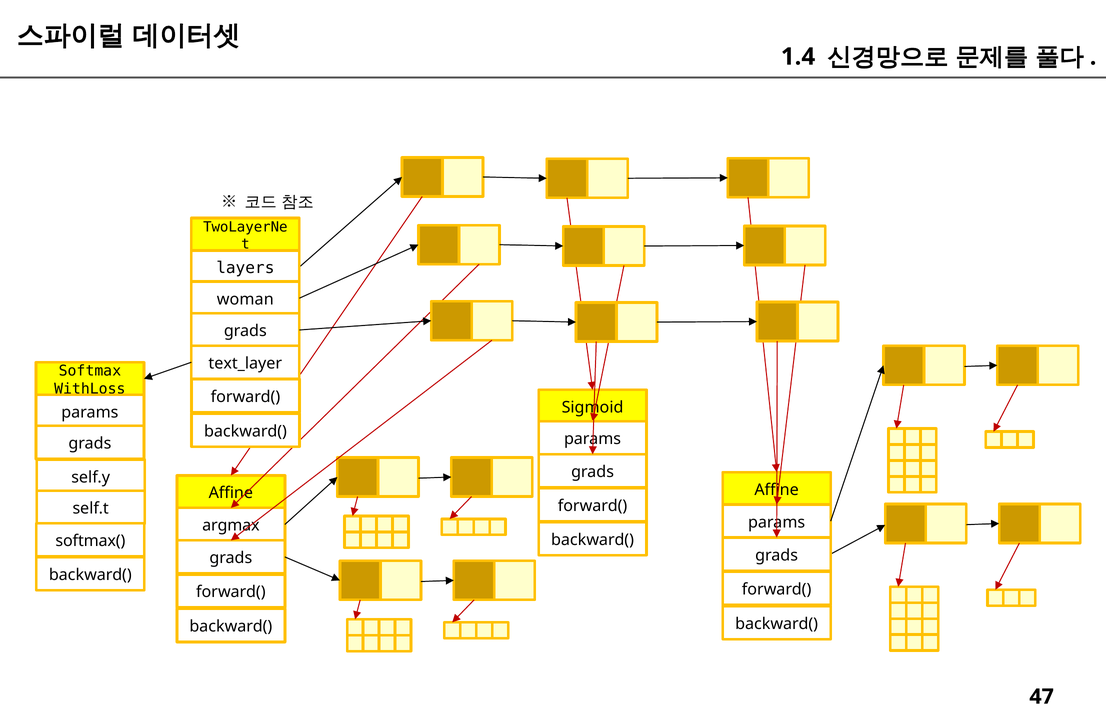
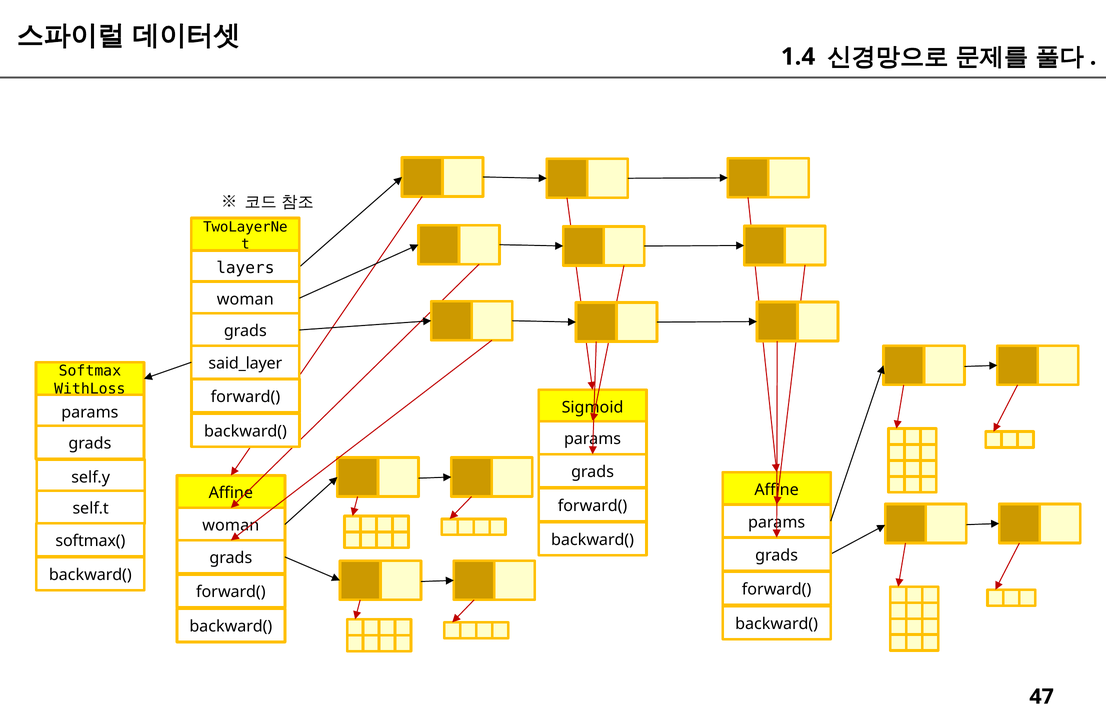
text_layer: text_layer -> said_layer
argmax at (231, 526): argmax -> woman
